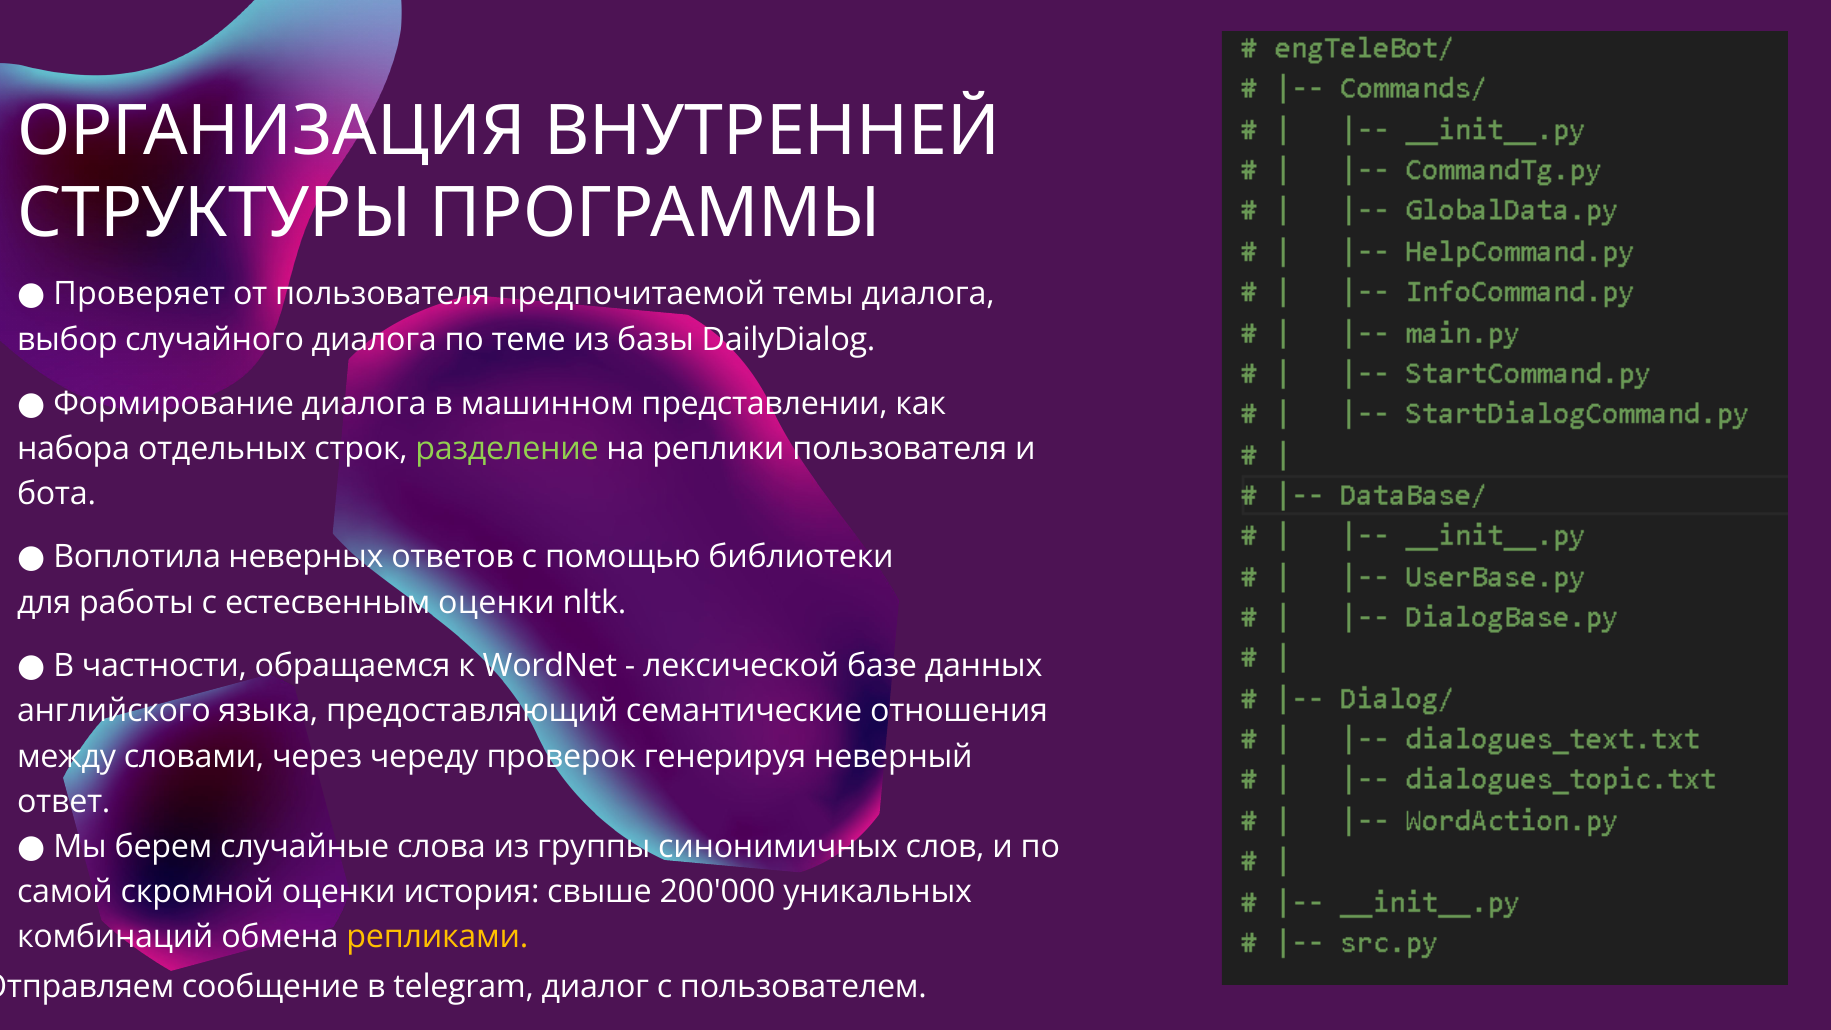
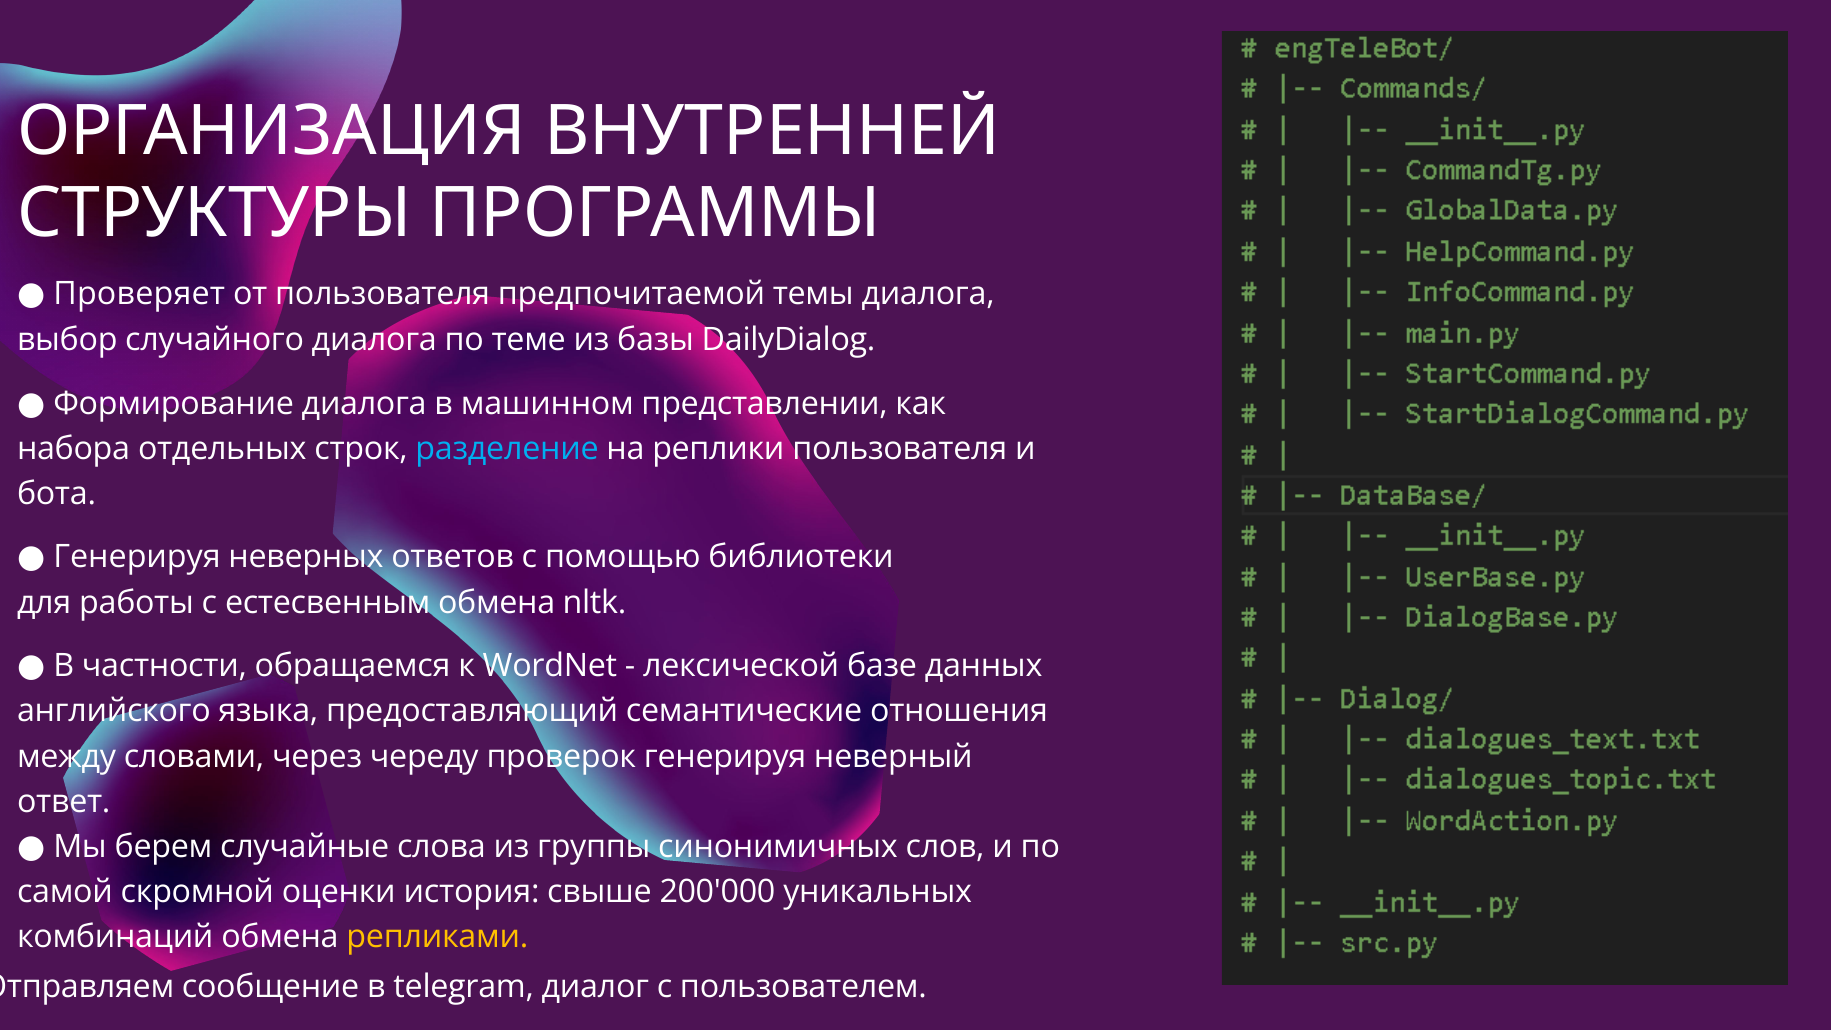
разделение colour: light green -> light blue
Воплотила at (137, 557): Воплотила -> Генерируя
естесвенным оценки: оценки -> обмена
